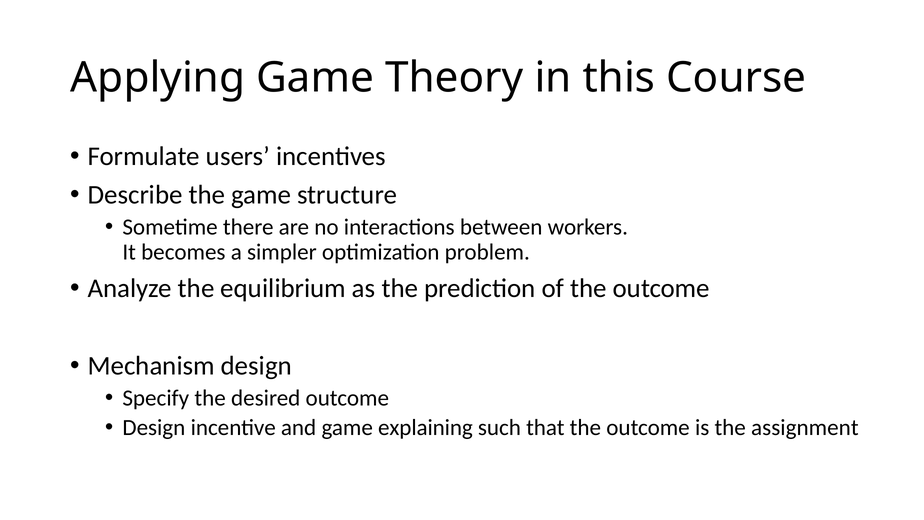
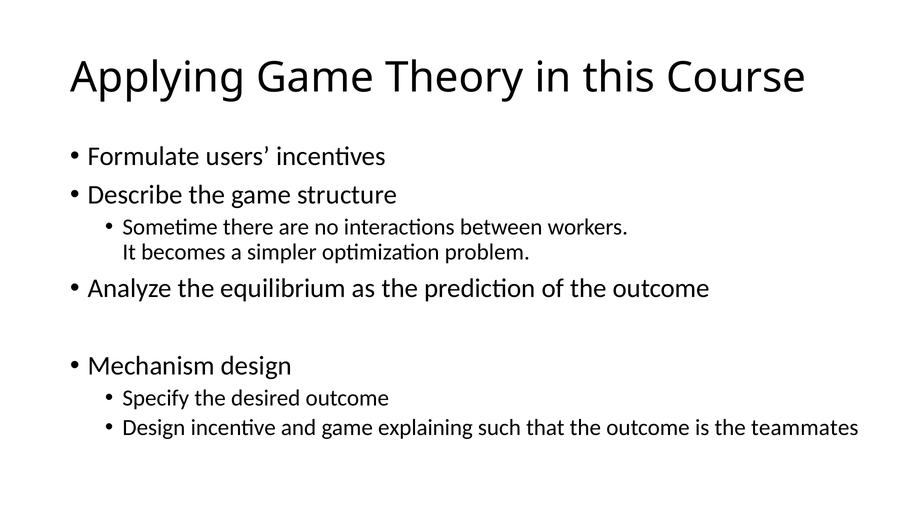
assignment: assignment -> teammates
